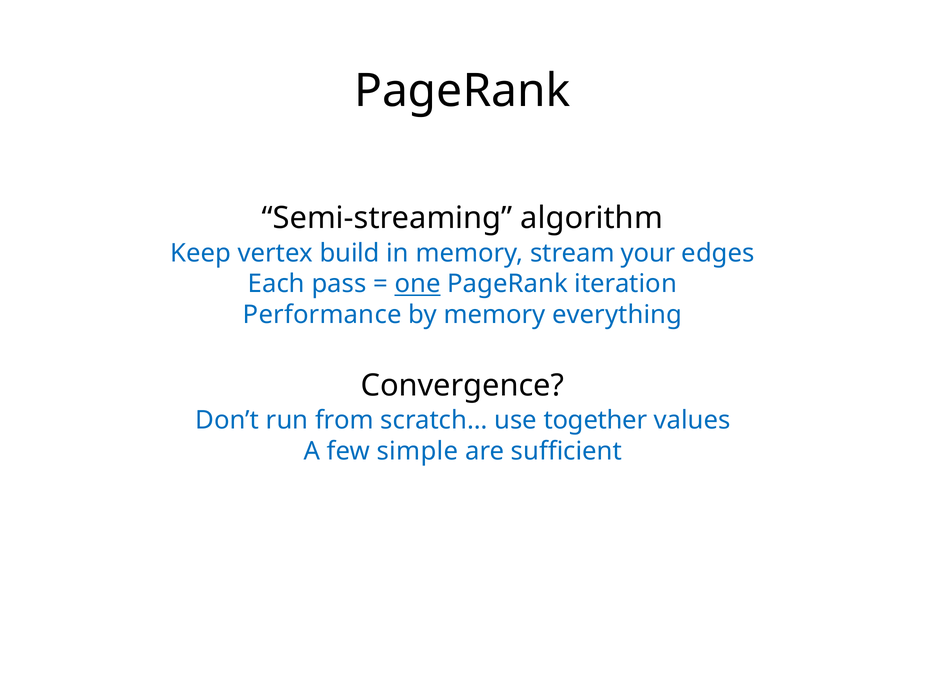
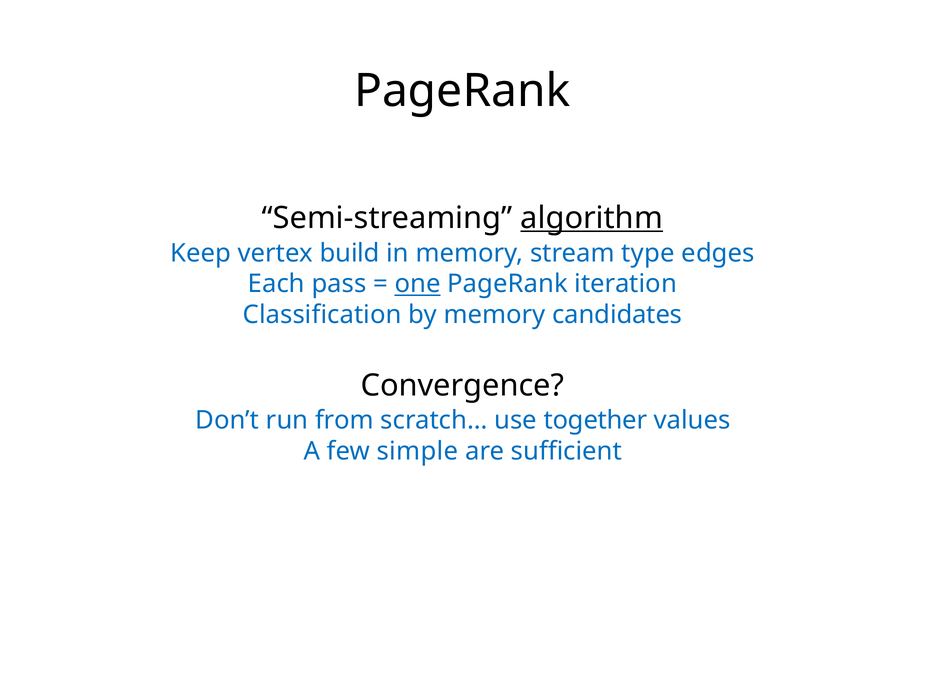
algorithm underline: none -> present
your: your -> type
Performance: Performance -> Classification
everything: everything -> candidates
